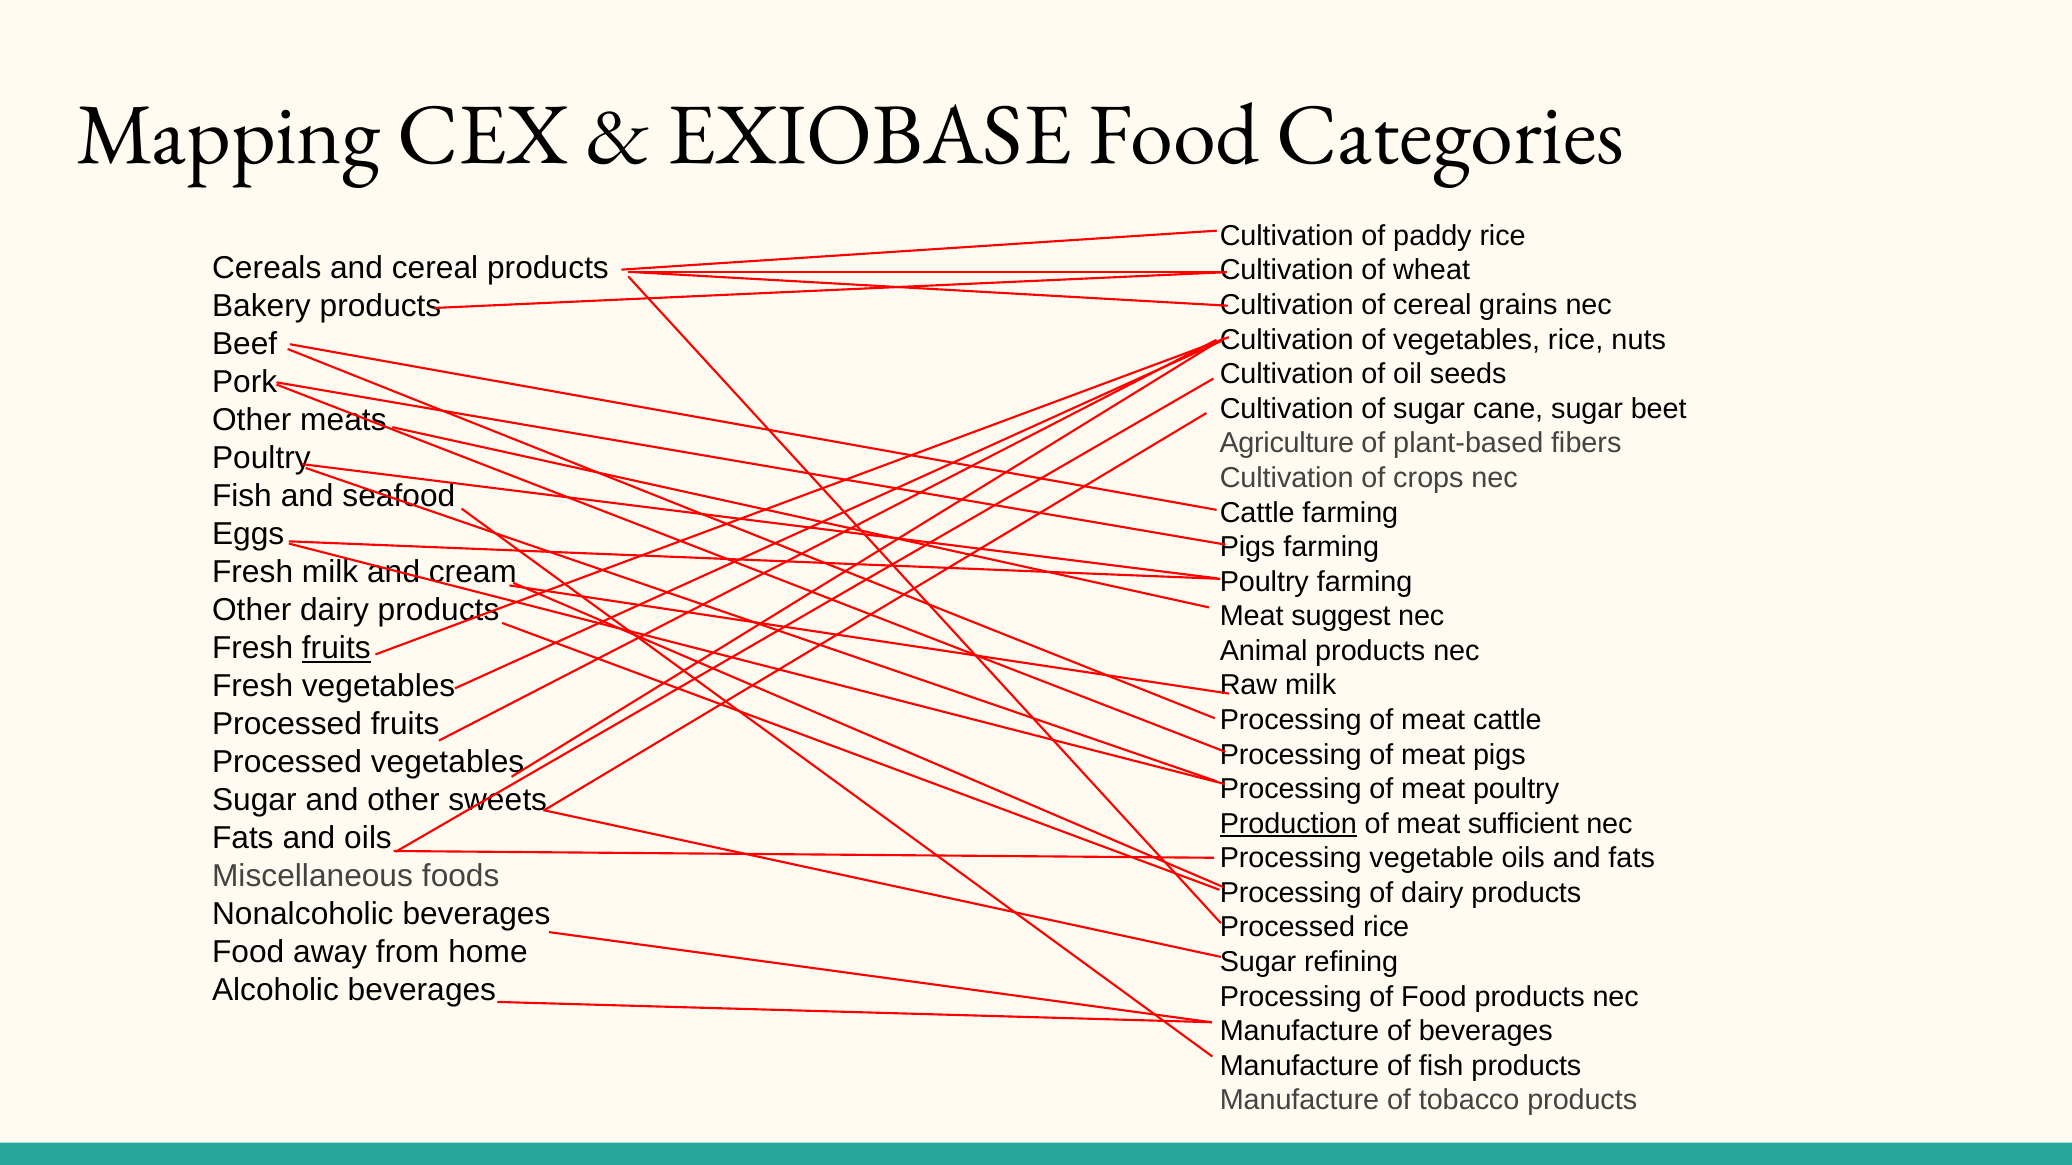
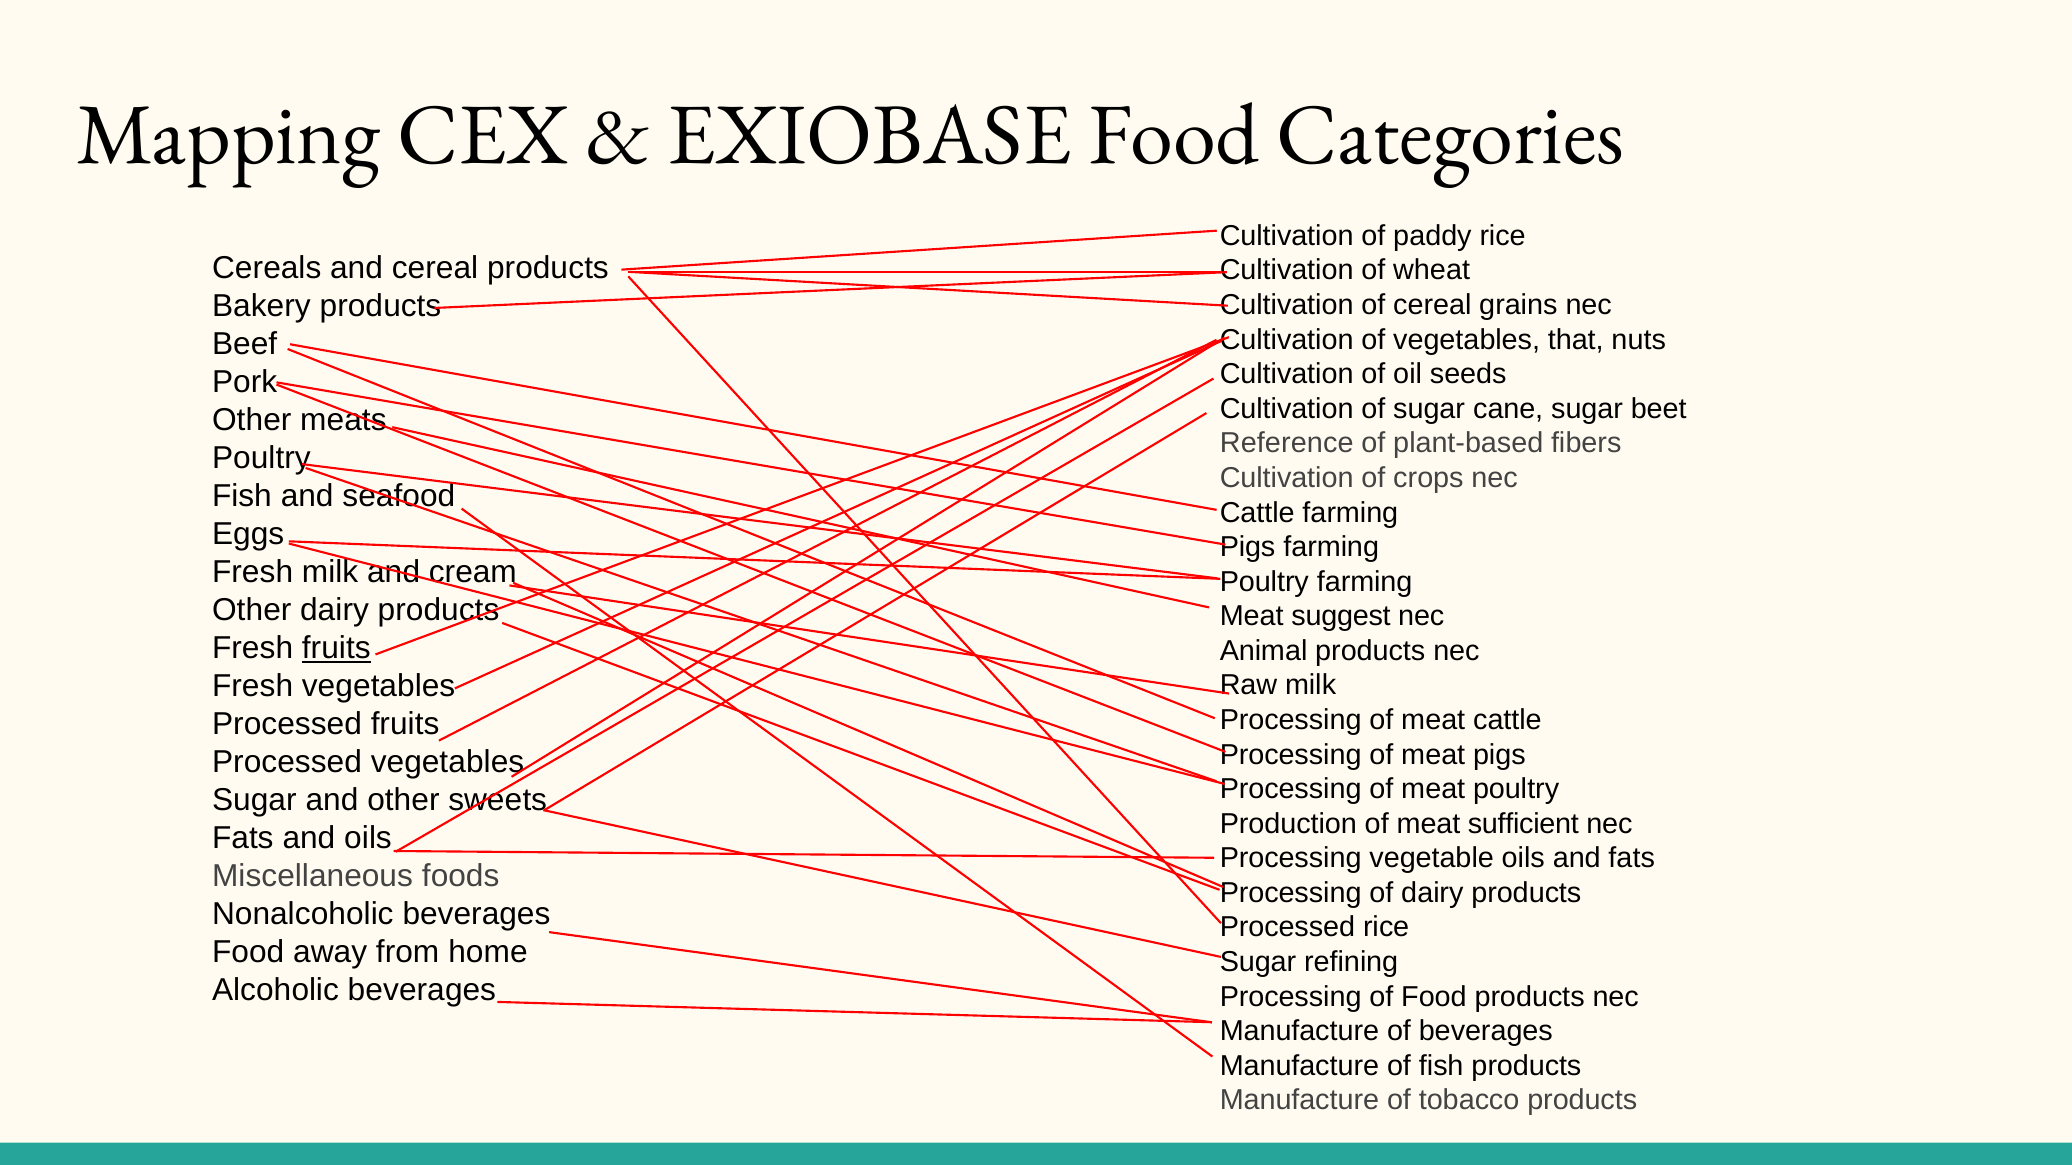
vegetables rice: rice -> that
Agriculture: Agriculture -> Reference
Production underline: present -> none
